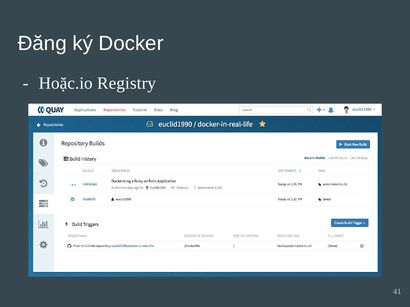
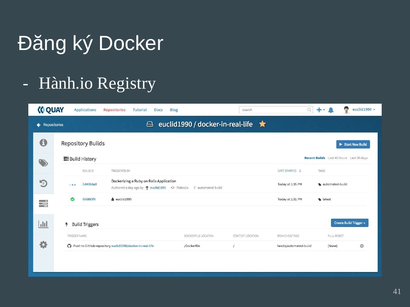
Hoặc.io: Hoặc.io -> Hành.io
